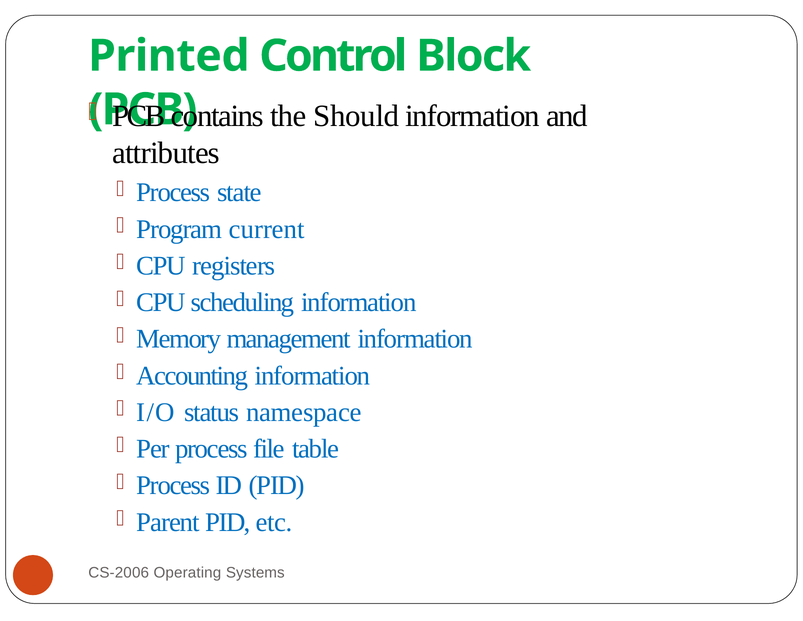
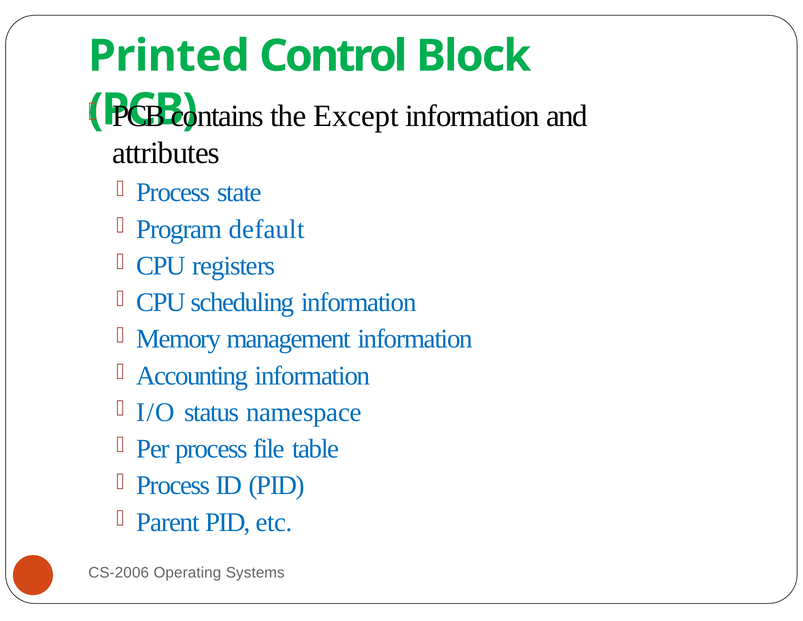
Should: Should -> Except
current: current -> default
